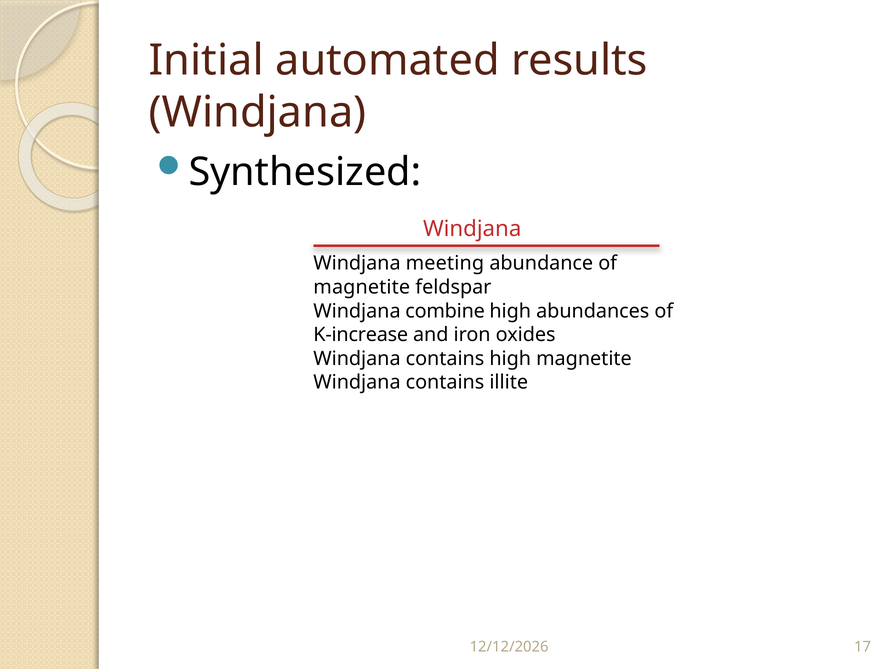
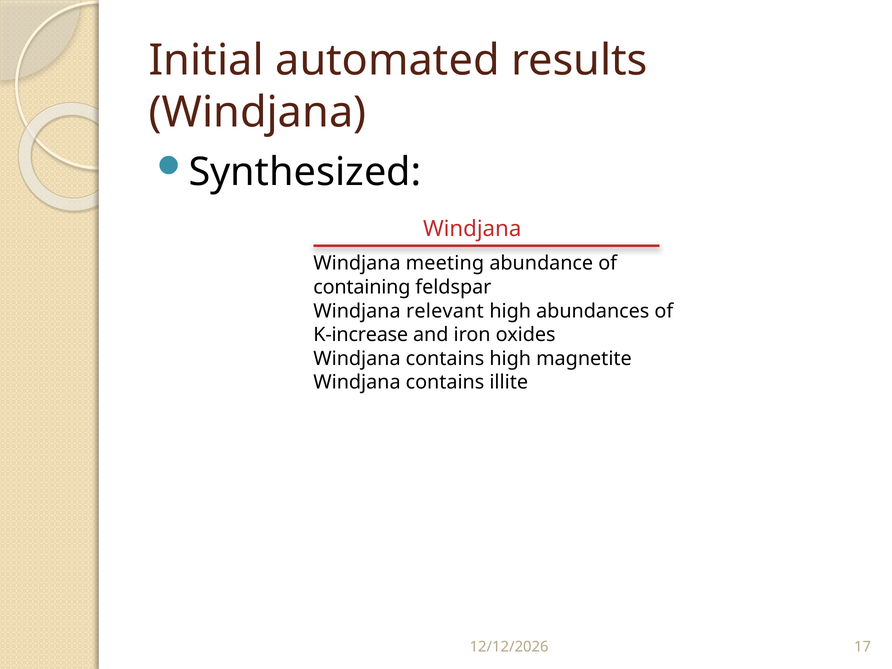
magnetite at (362, 287): magnetite -> containing
combine: combine -> relevant
